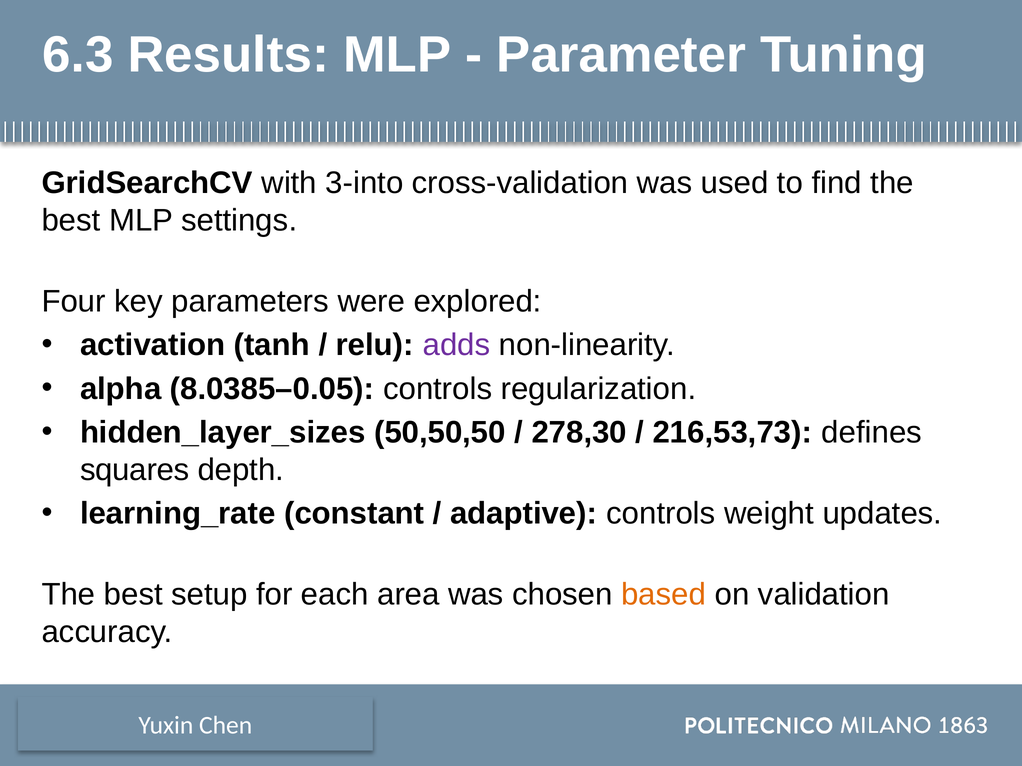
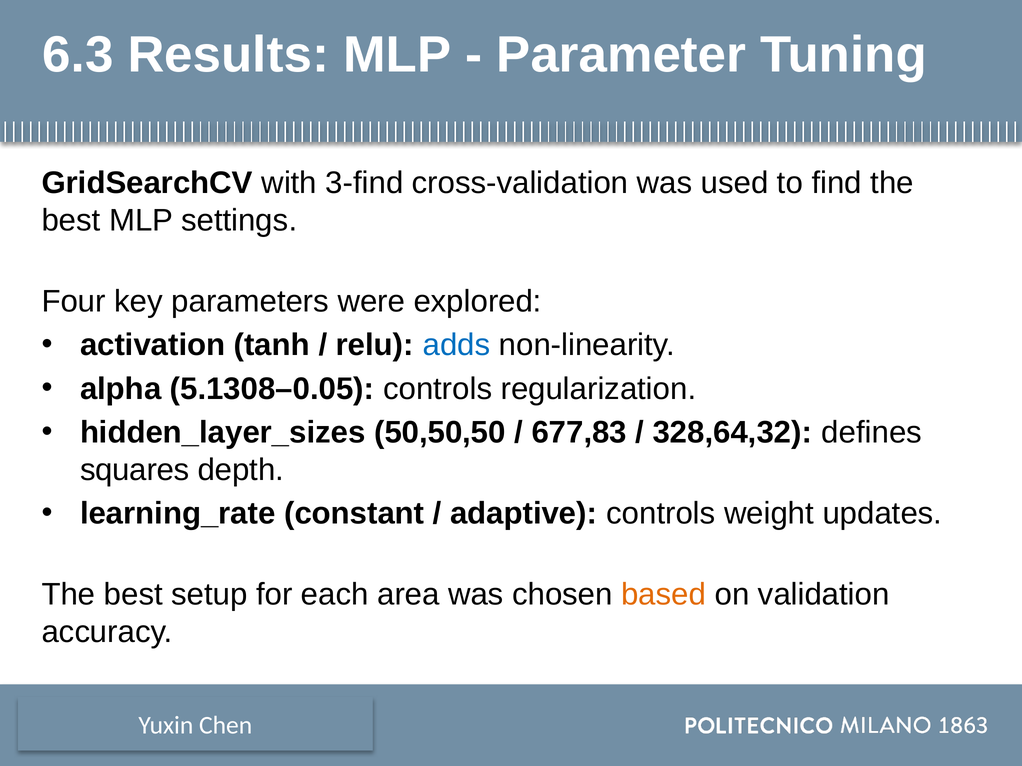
3-into: 3-into -> 3-find
adds colour: purple -> blue
8.0385–0.05: 8.0385–0.05 -> 5.1308–0.05
278,30: 278,30 -> 677,83
216,53,73: 216,53,73 -> 328,64,32
